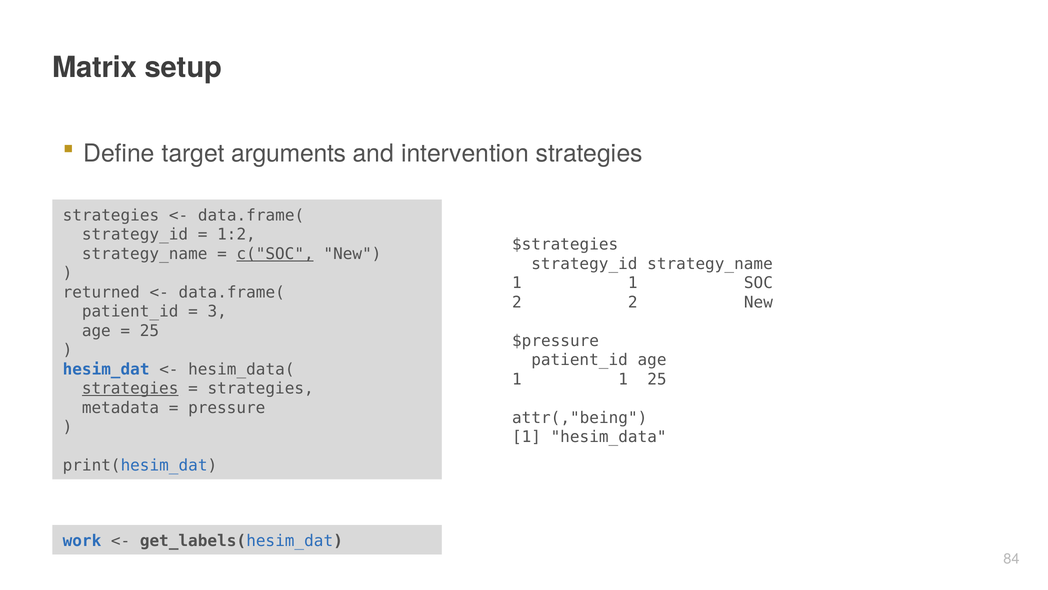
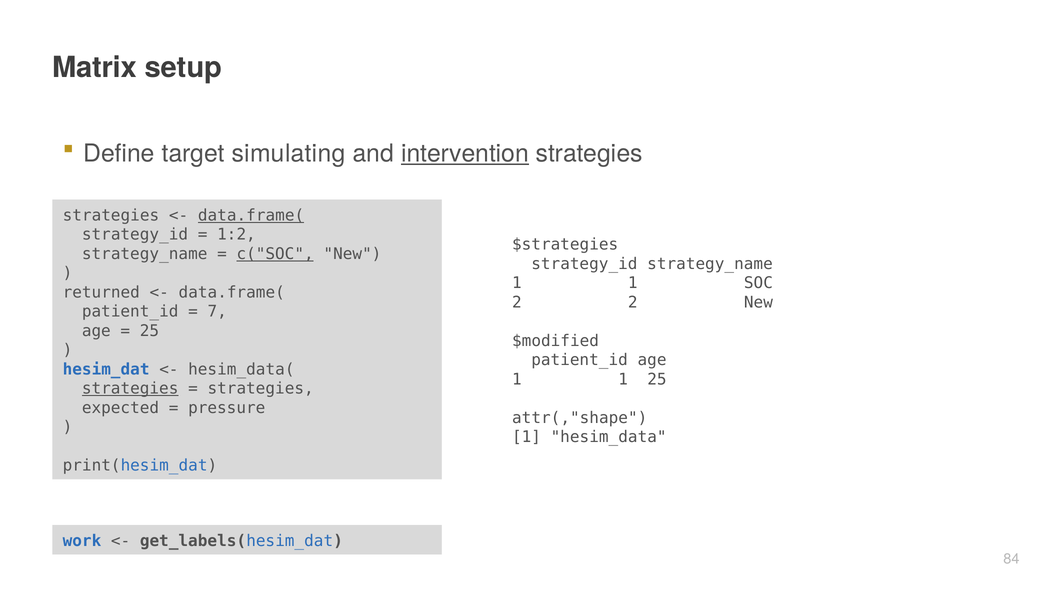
arguments: arguments -> simulating
intervention underline: none -> present
data.frame( at (251, 215) underline: none -> present
3: 3 -> 7
$pressure: $pressure -> $modified
metadata: metadata -> expected
attr(,"being: attr(,"being -> attr(,"shape
